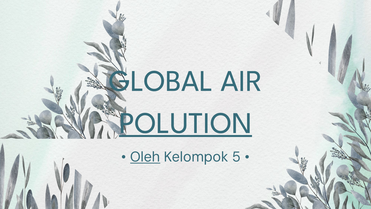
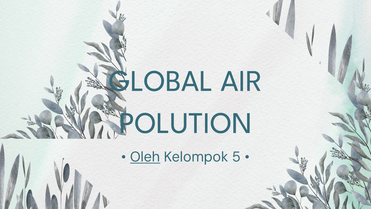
POLUTION underline: present -> none
